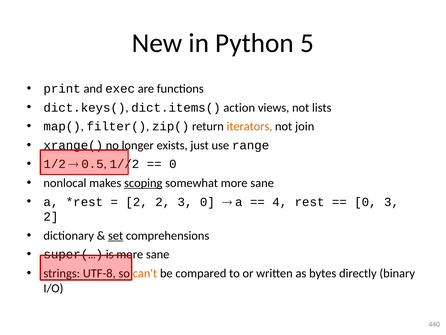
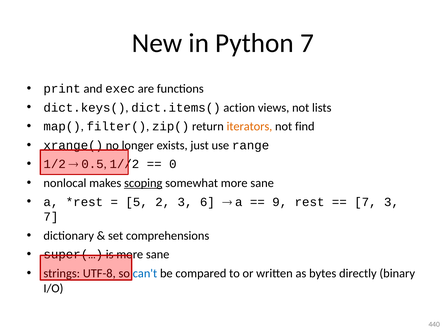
Python 5: 5 -> 7
join: join -> find
2 at (137, 202): 2 -> 5
3 0: 0 -> 6
4: 4 -> 9
0 at (365, 202): 0 -> 7
2 at (51, 217): 2 -> 7
set underline: present -> none
can't colour: orange -> blue
